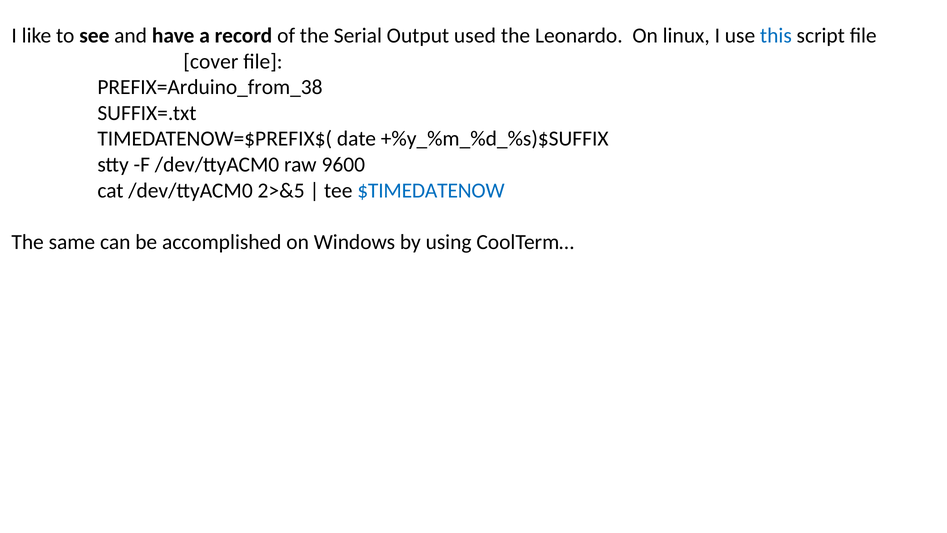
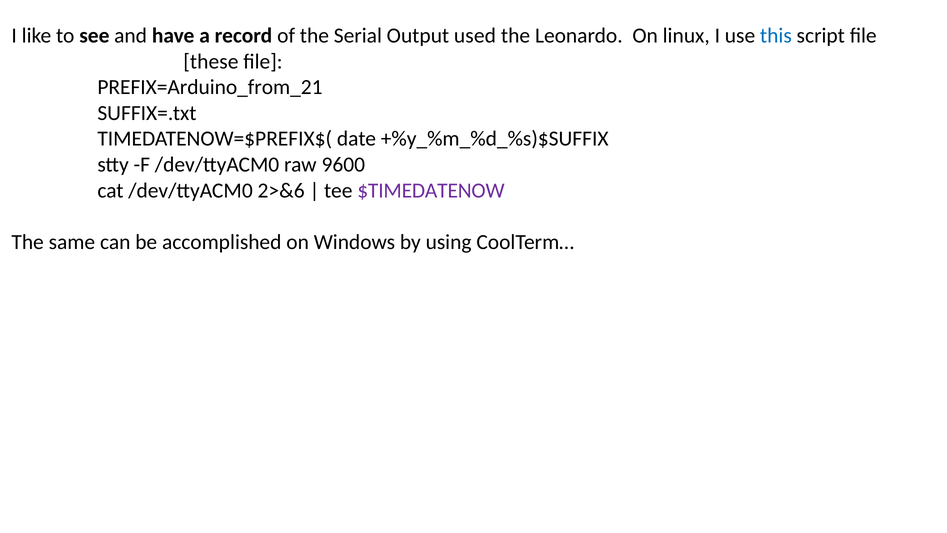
cover: cover -> these
PREFIX=Arduino_from_38: PREFIX=Arduino_from_38 -> PREFIX=Arduino_from_21
2>&5: 2>&5 -> 2>&6
$TIMEDATENOW colour: blue -> purple
